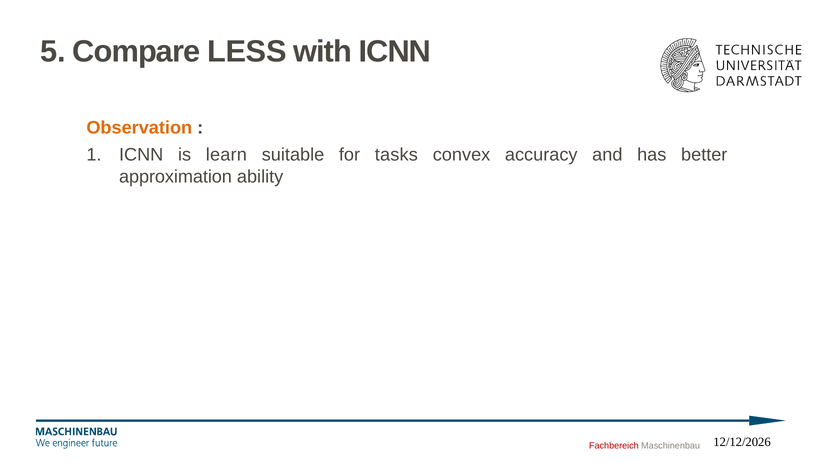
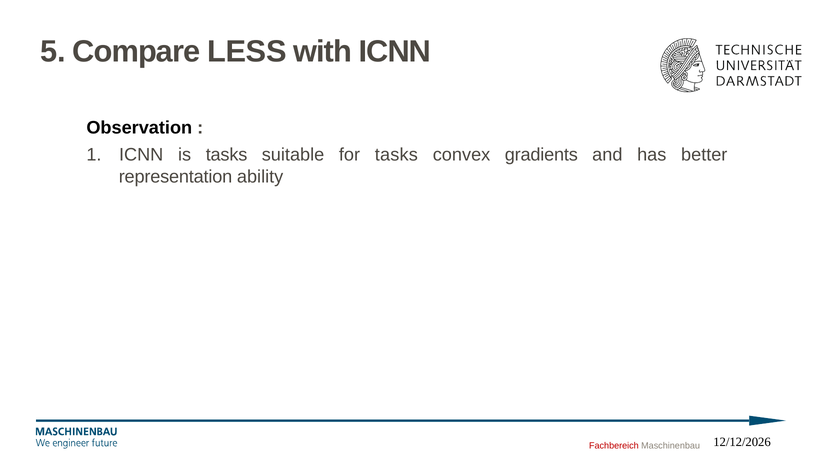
Observation colour: orange -> black
is learn: learn -> tasks
accuracy: accuracy -> gradients
approximation: approximation -> representation
